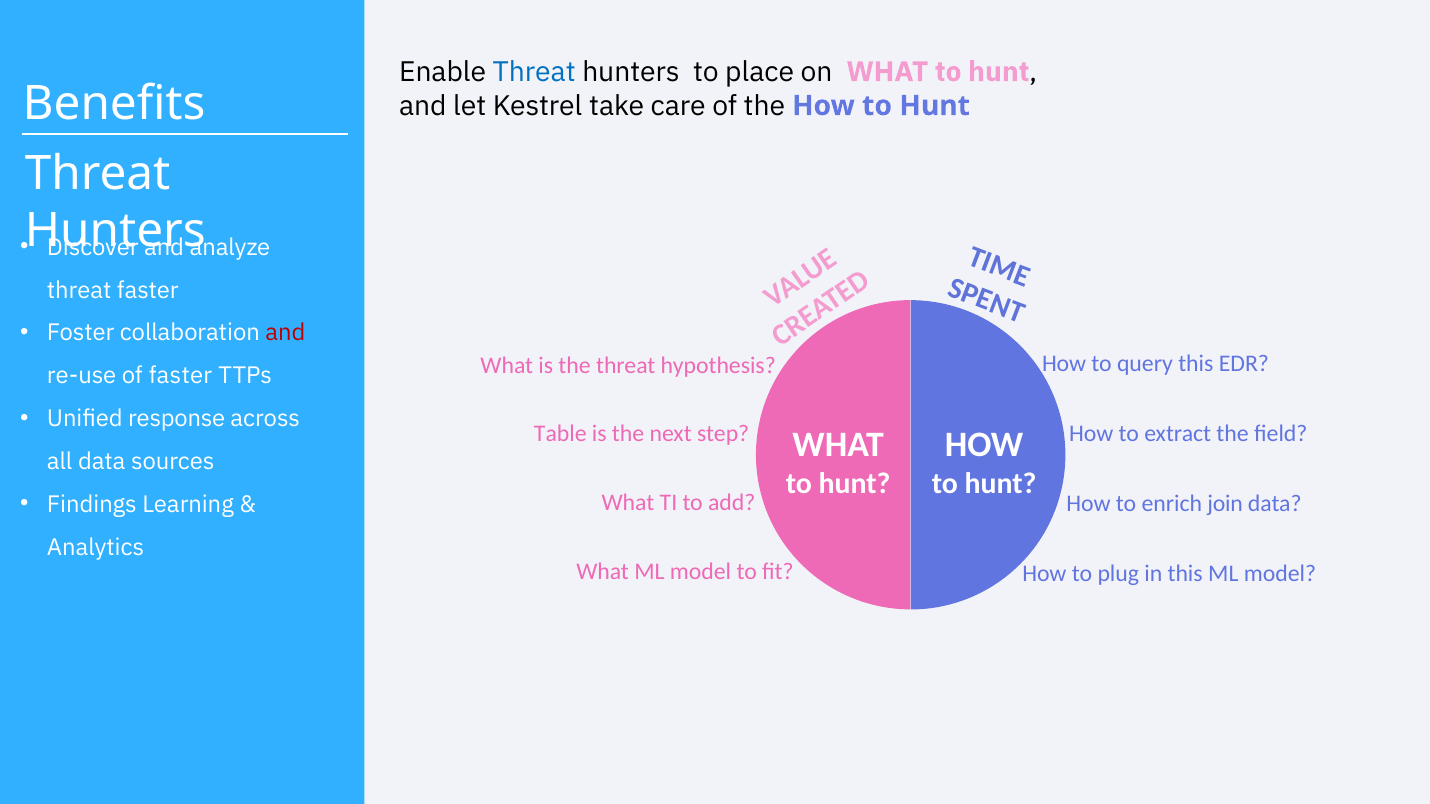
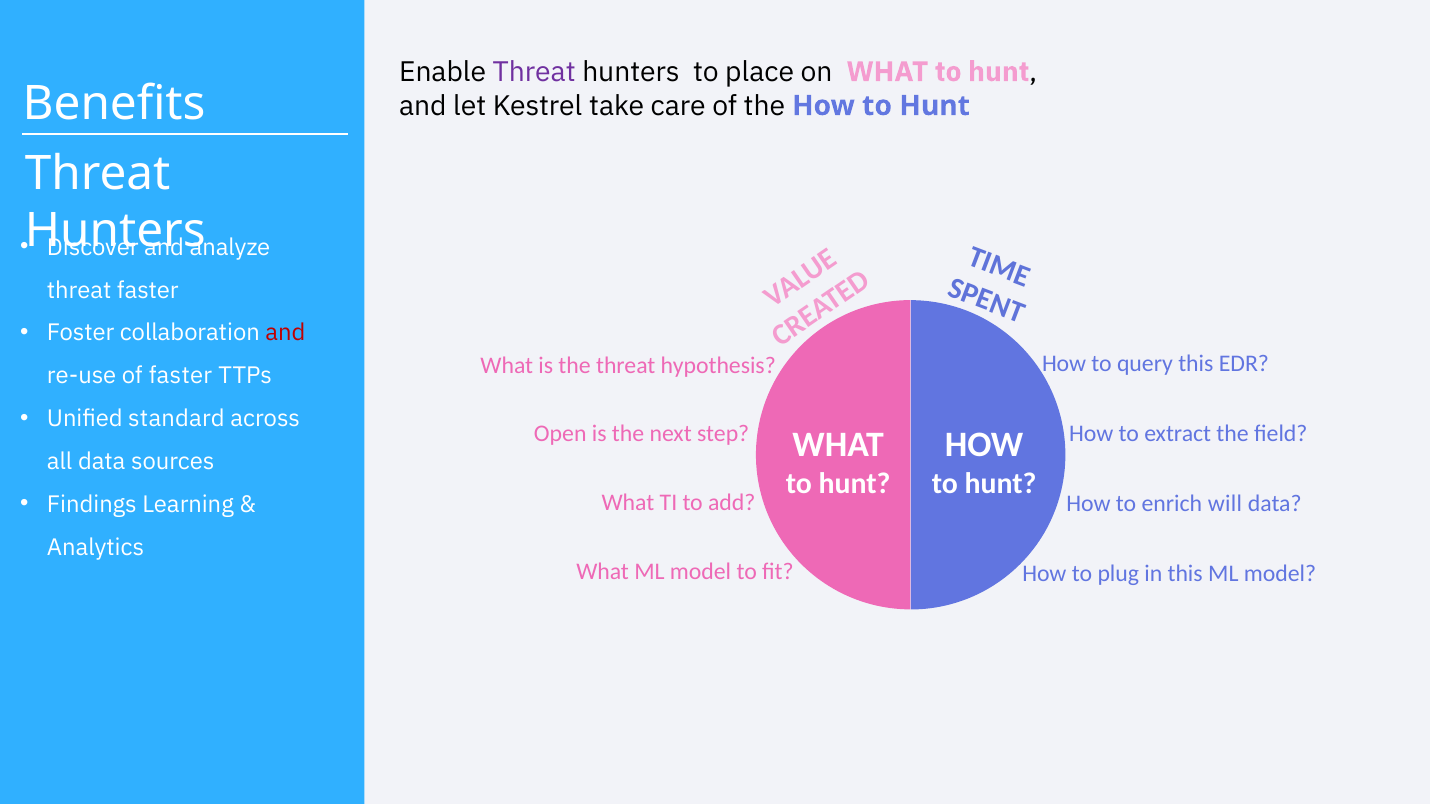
Threat at (534, 72) colour: blue -> purple
response: response -> standard
Table: Table -> Open
join: join -> will
